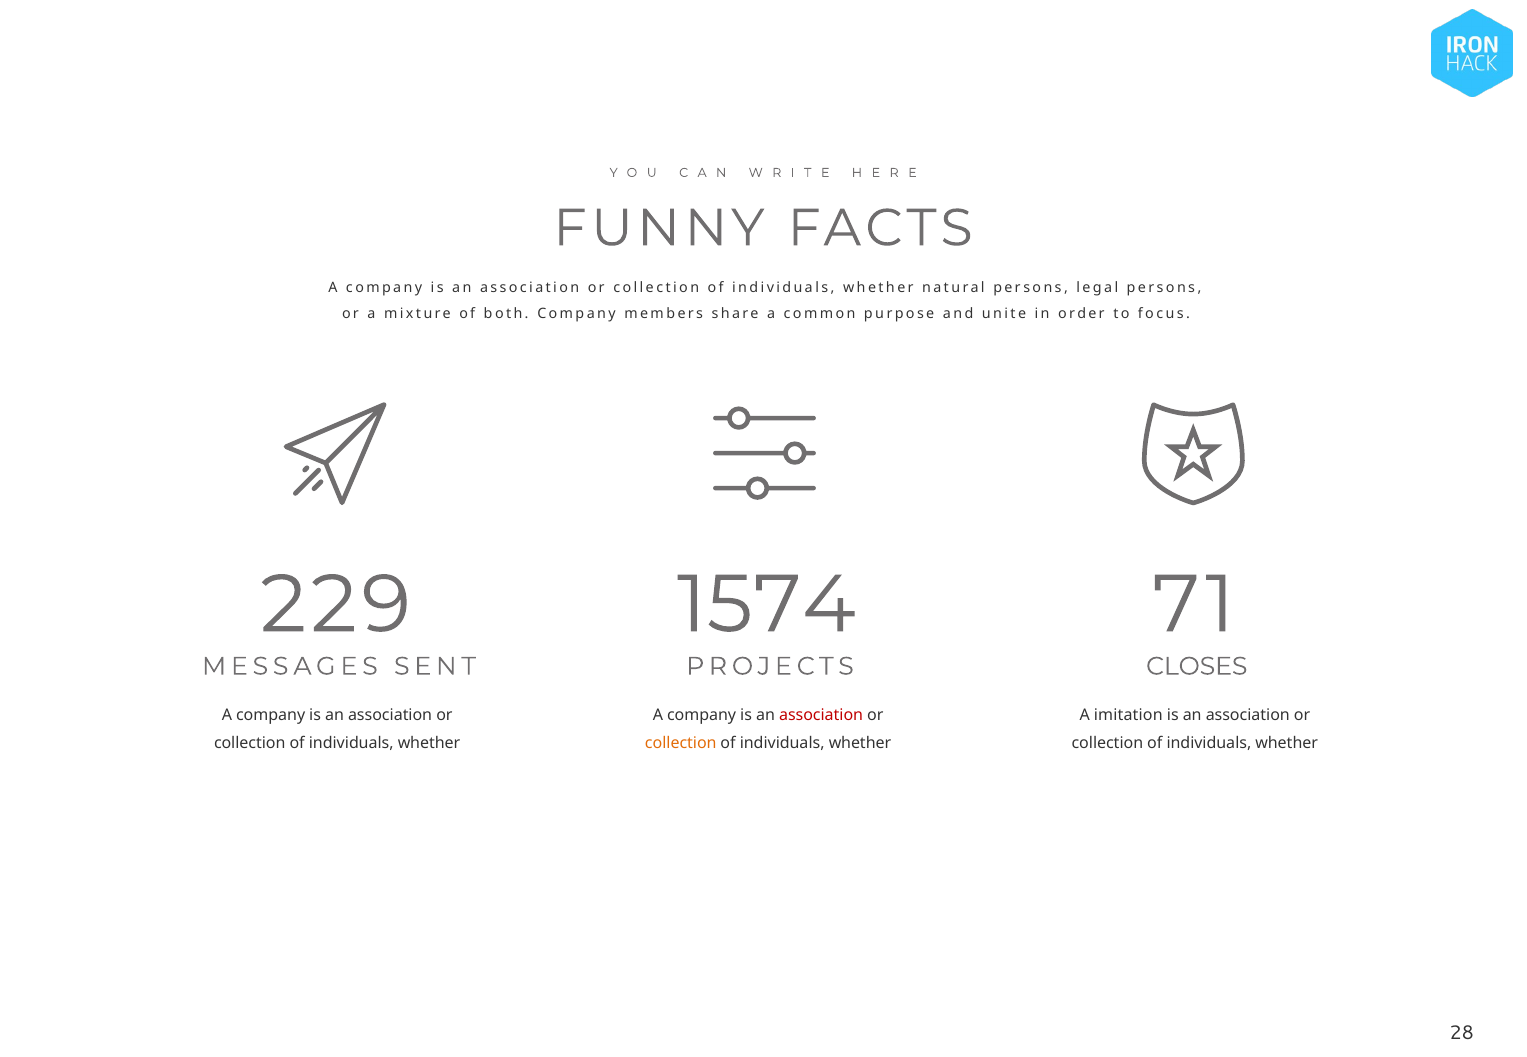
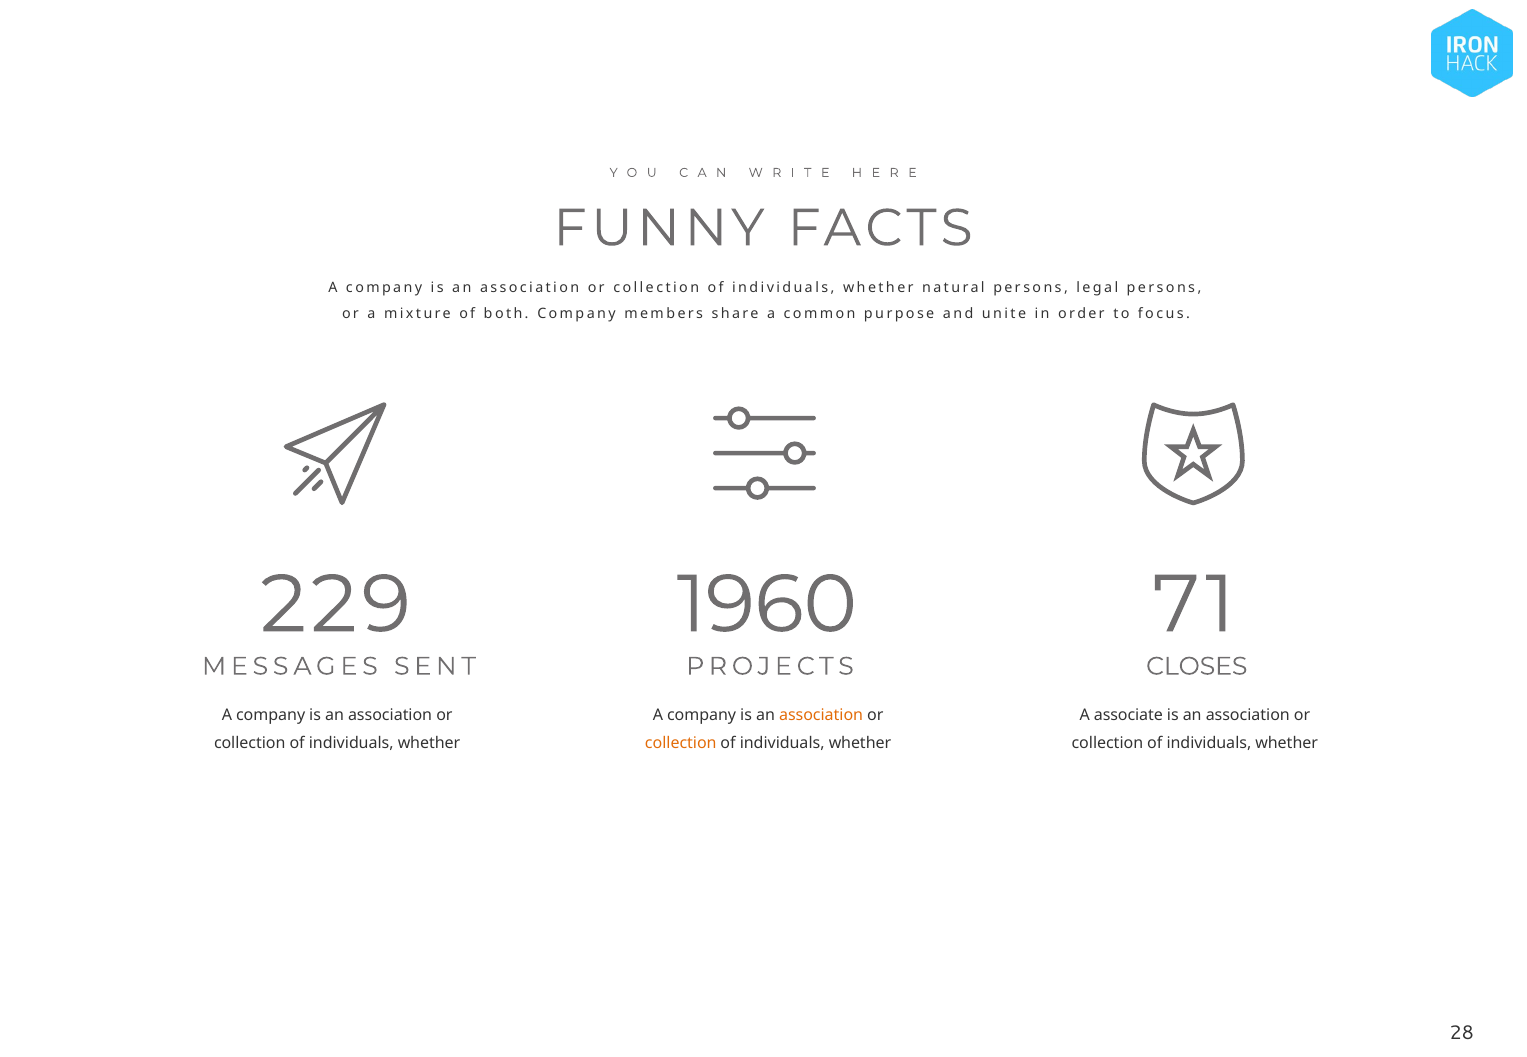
1574: 1574 -> 1960
association at (821, 715) colour: red -> orange
imitation: imitation -> associate
